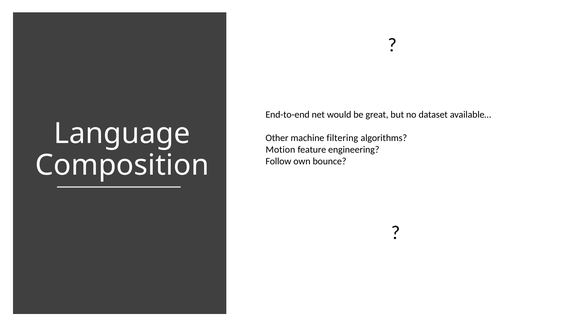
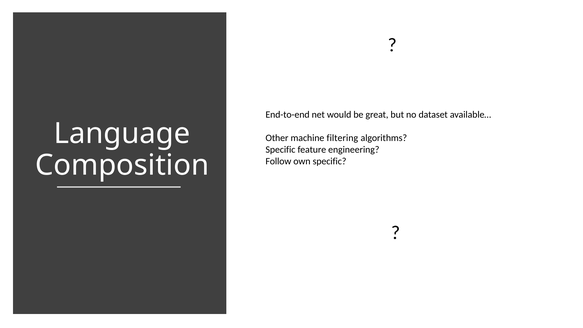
Motion at (280, 150): Motion -> Specific
own bounce: bounce -> specific
